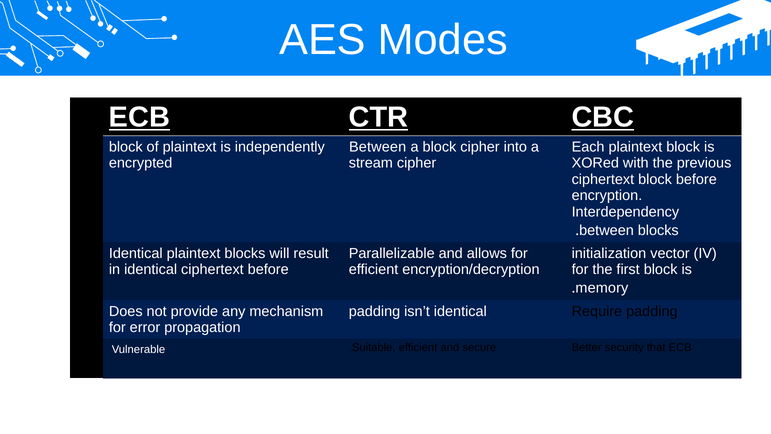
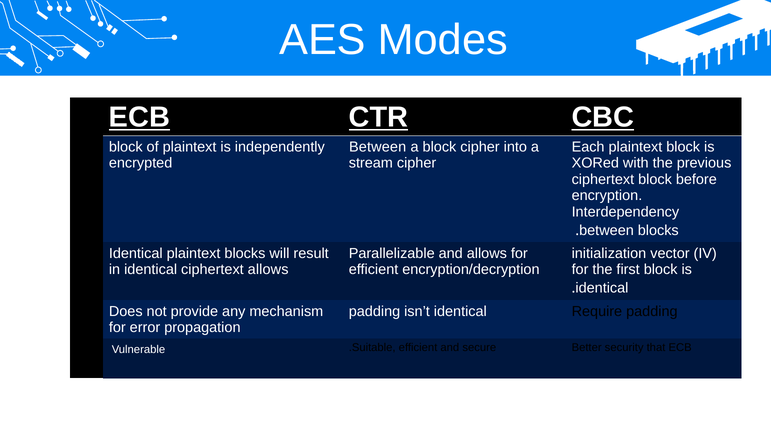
ciphertext before: before -> allows
memory at (602, 288): memory -> identical
